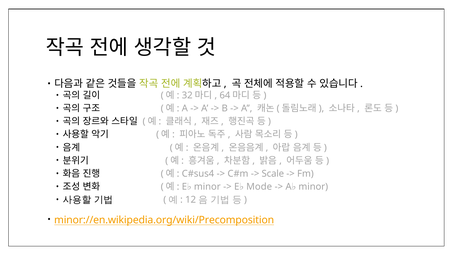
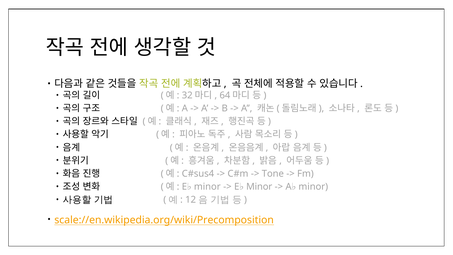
Scale: Scale -> Tone
Mode at (259, 187): Mode -> Minor
minor://en.wikipedia.org/wiki/Precomposition: minor://en.wikipedia.org/wiki/Precomposition -> scale://en.wikipedia.org/wiki/Precomposition
